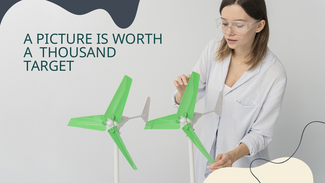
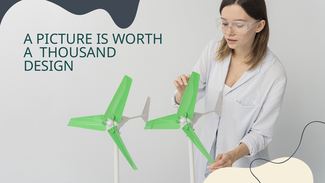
TARGET: TARGET -> DESIGN
